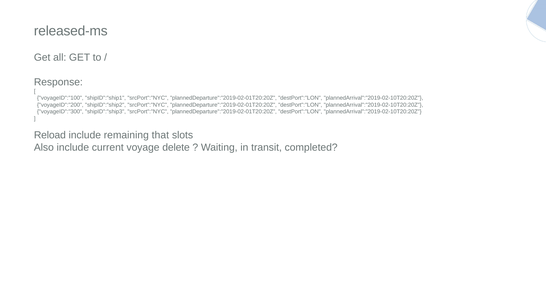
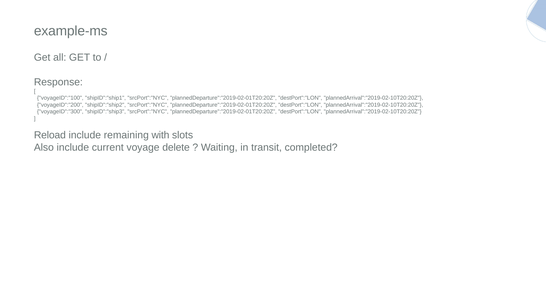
released-ms: released-ms -> example-ms
that: that -> with
